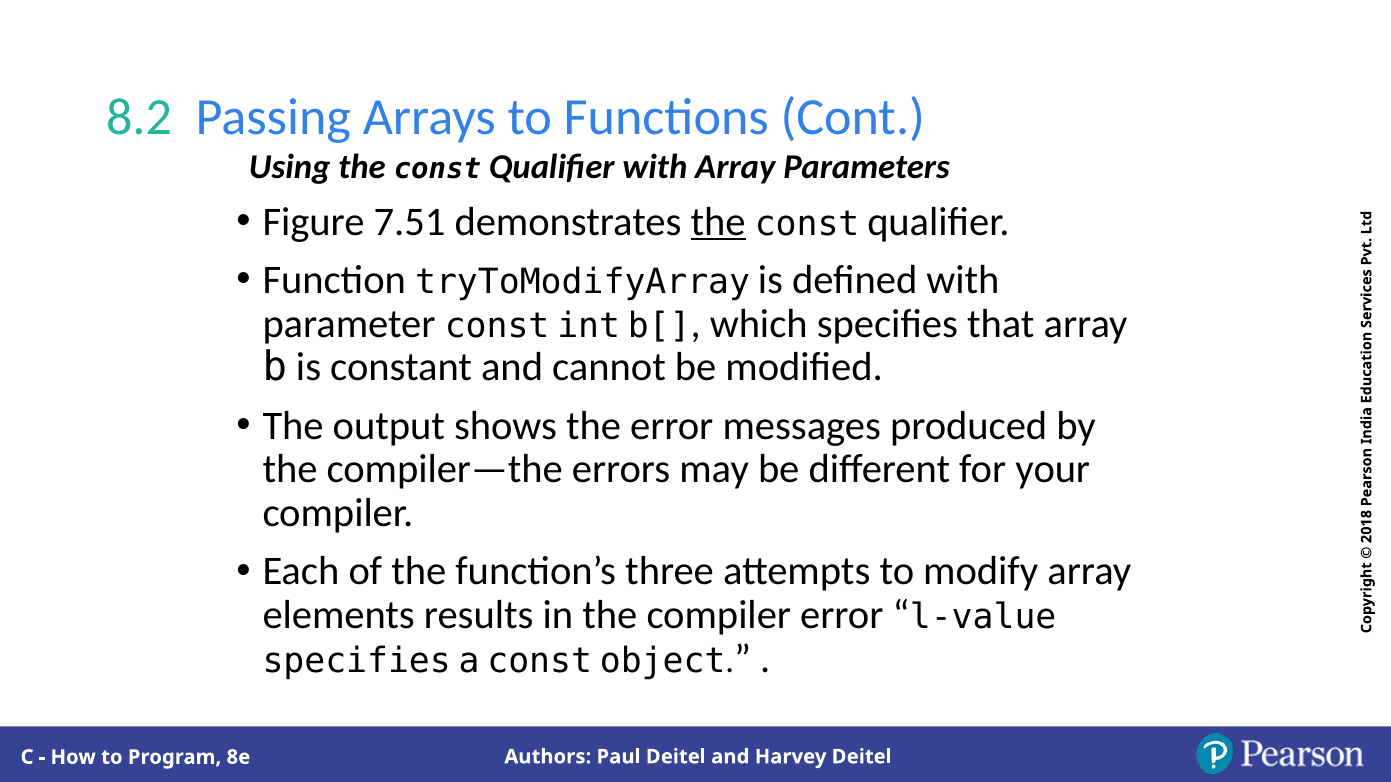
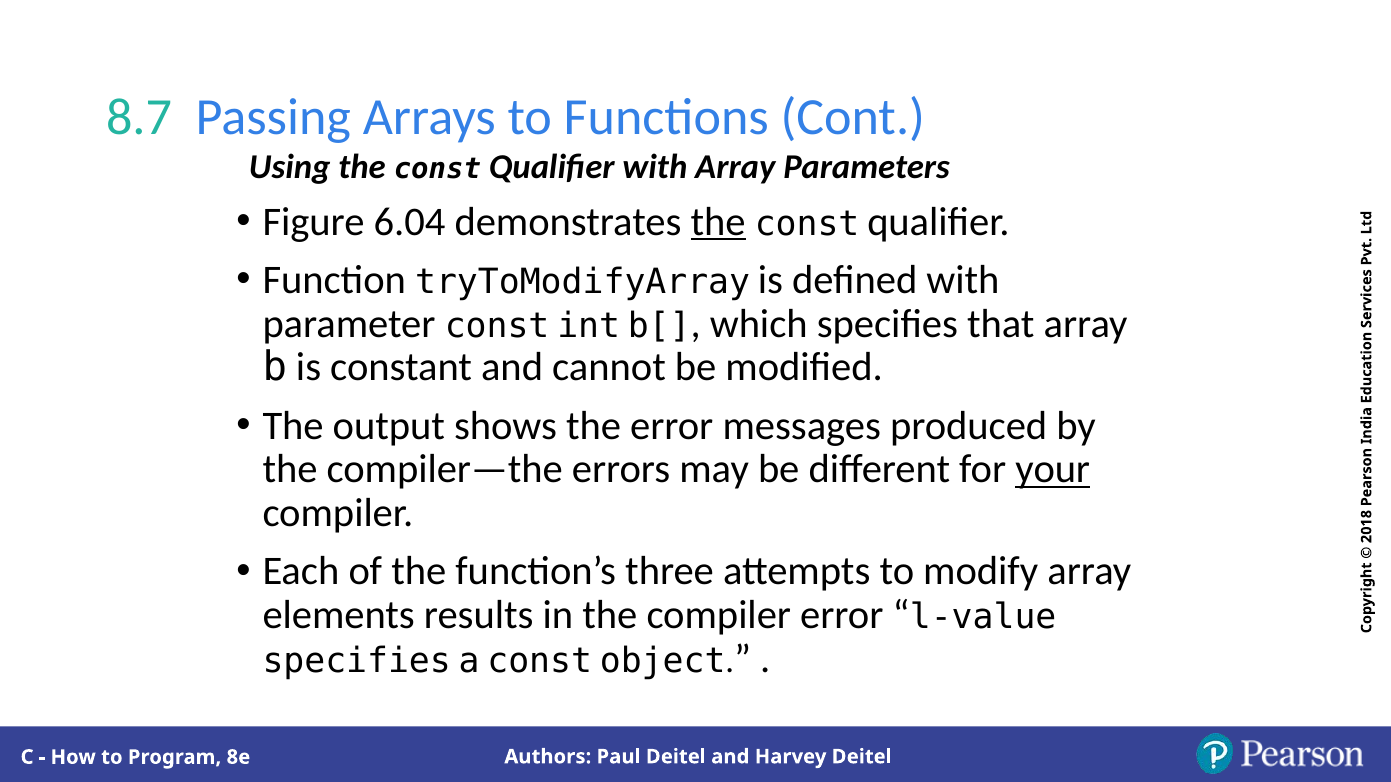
8.2: 8.2 -> 8.7
7.51: 7.51 -> 6.04
your underline: none -> present
